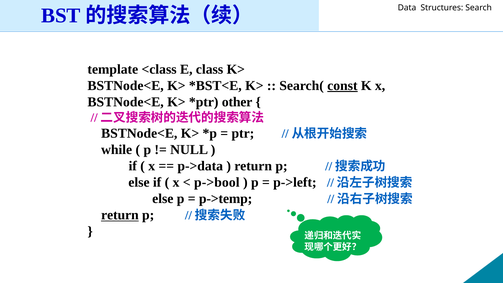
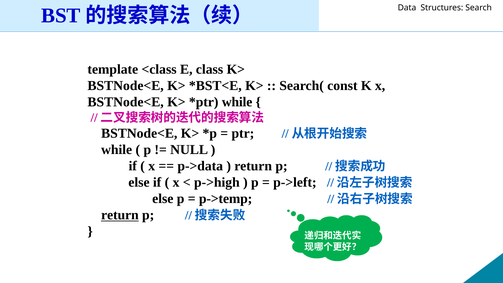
const underline: present -> none
other at (237, 102): other -> while
p->bool: p->bool -> p->high
